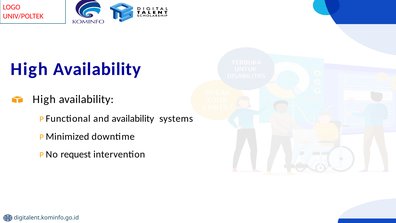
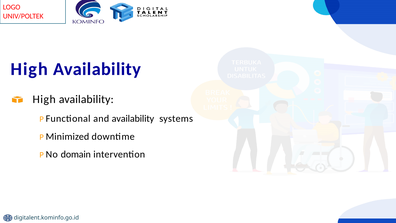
request: request -> domain
